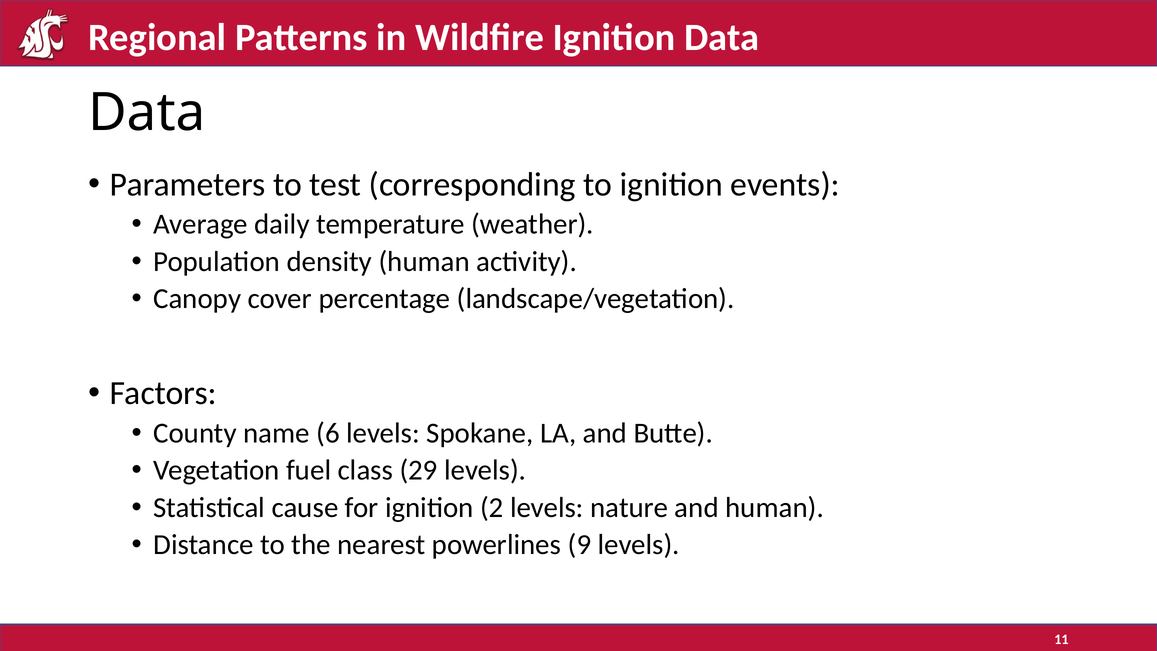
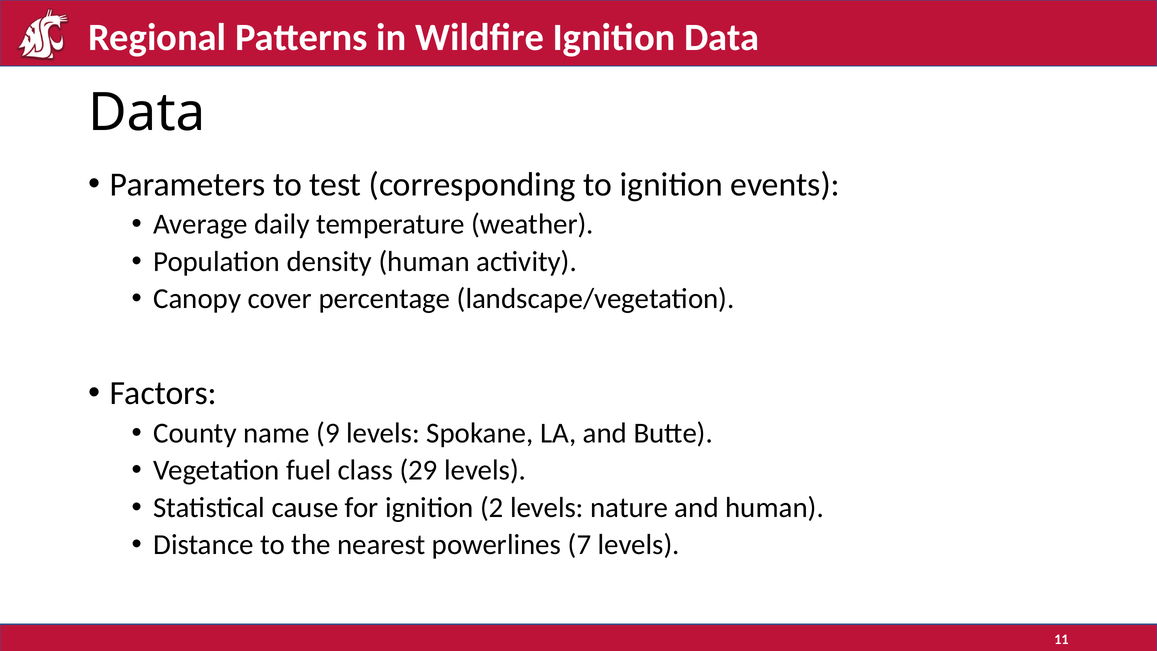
6: 6 -> 9
9: 9 -> 7
